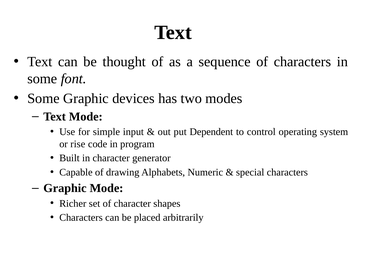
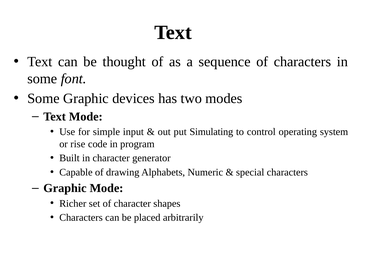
Dependent: Dependent -> Simulating
